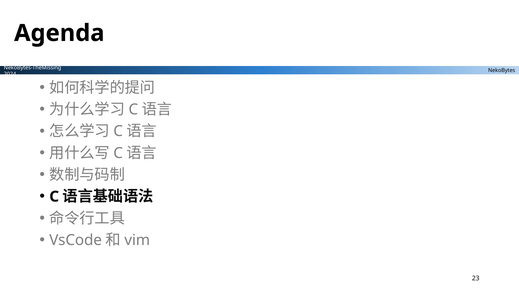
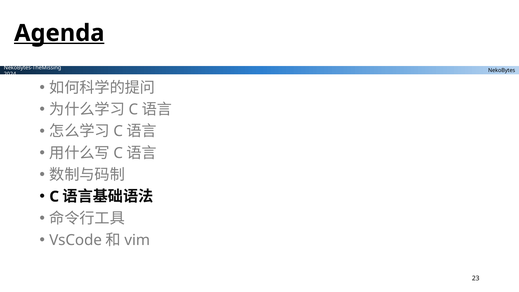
Agenda underline: none -> present
